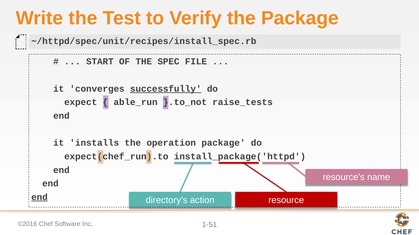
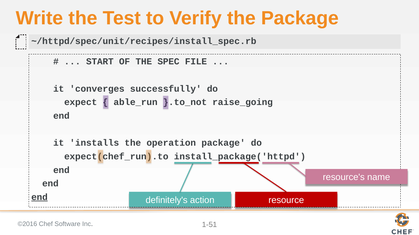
successfully underline: present -> none
raise_tests: raise_tests -> raise_going
directory's: directory's -> definitely's
